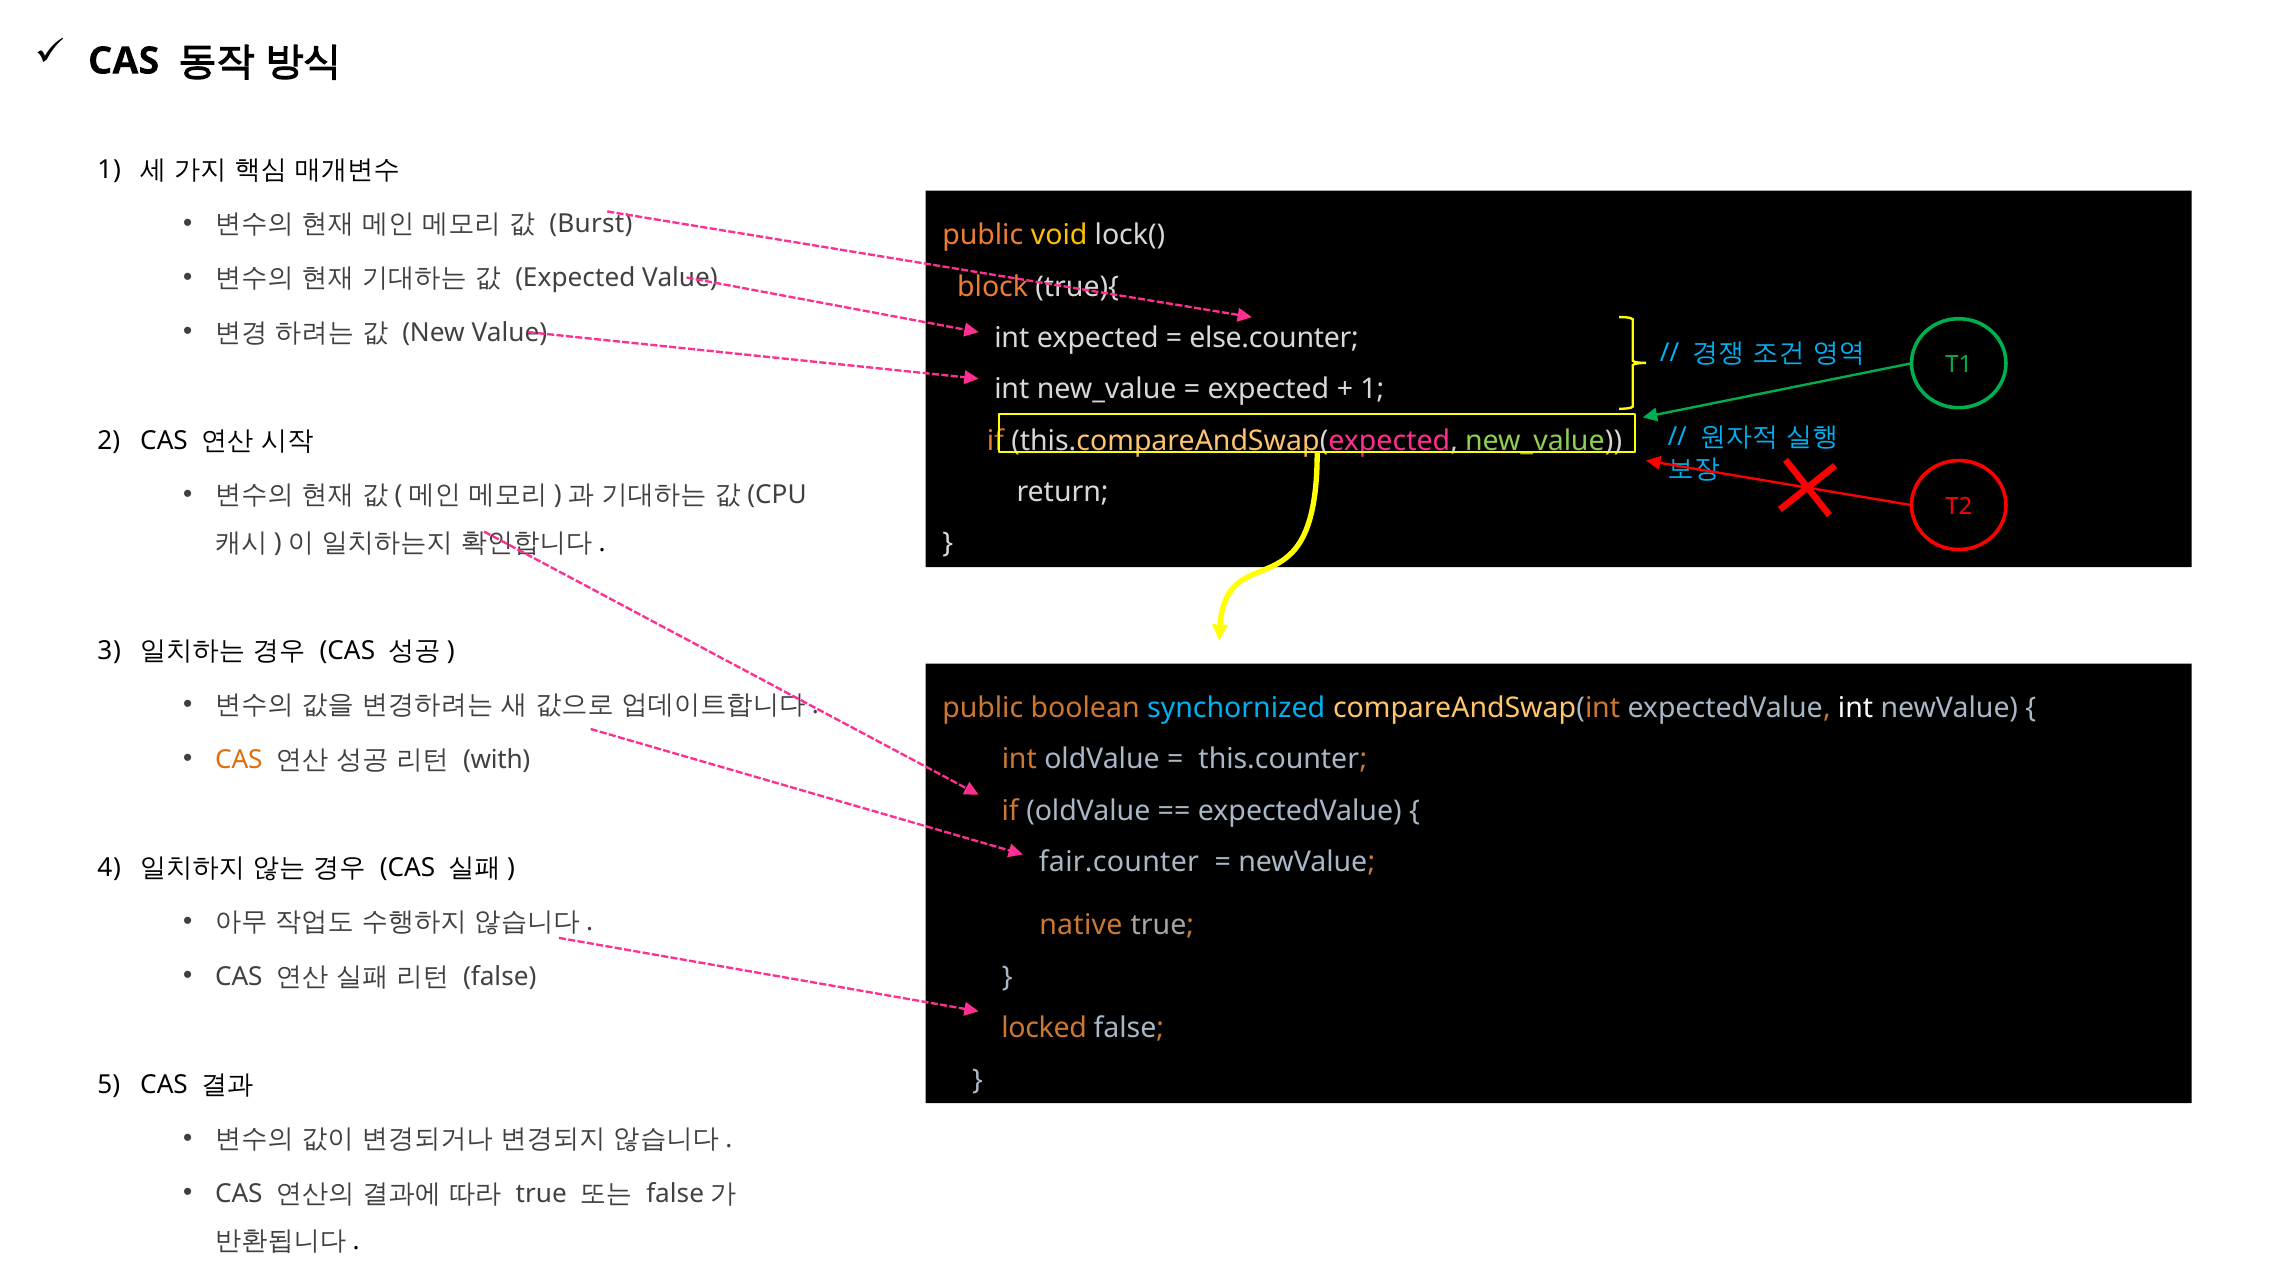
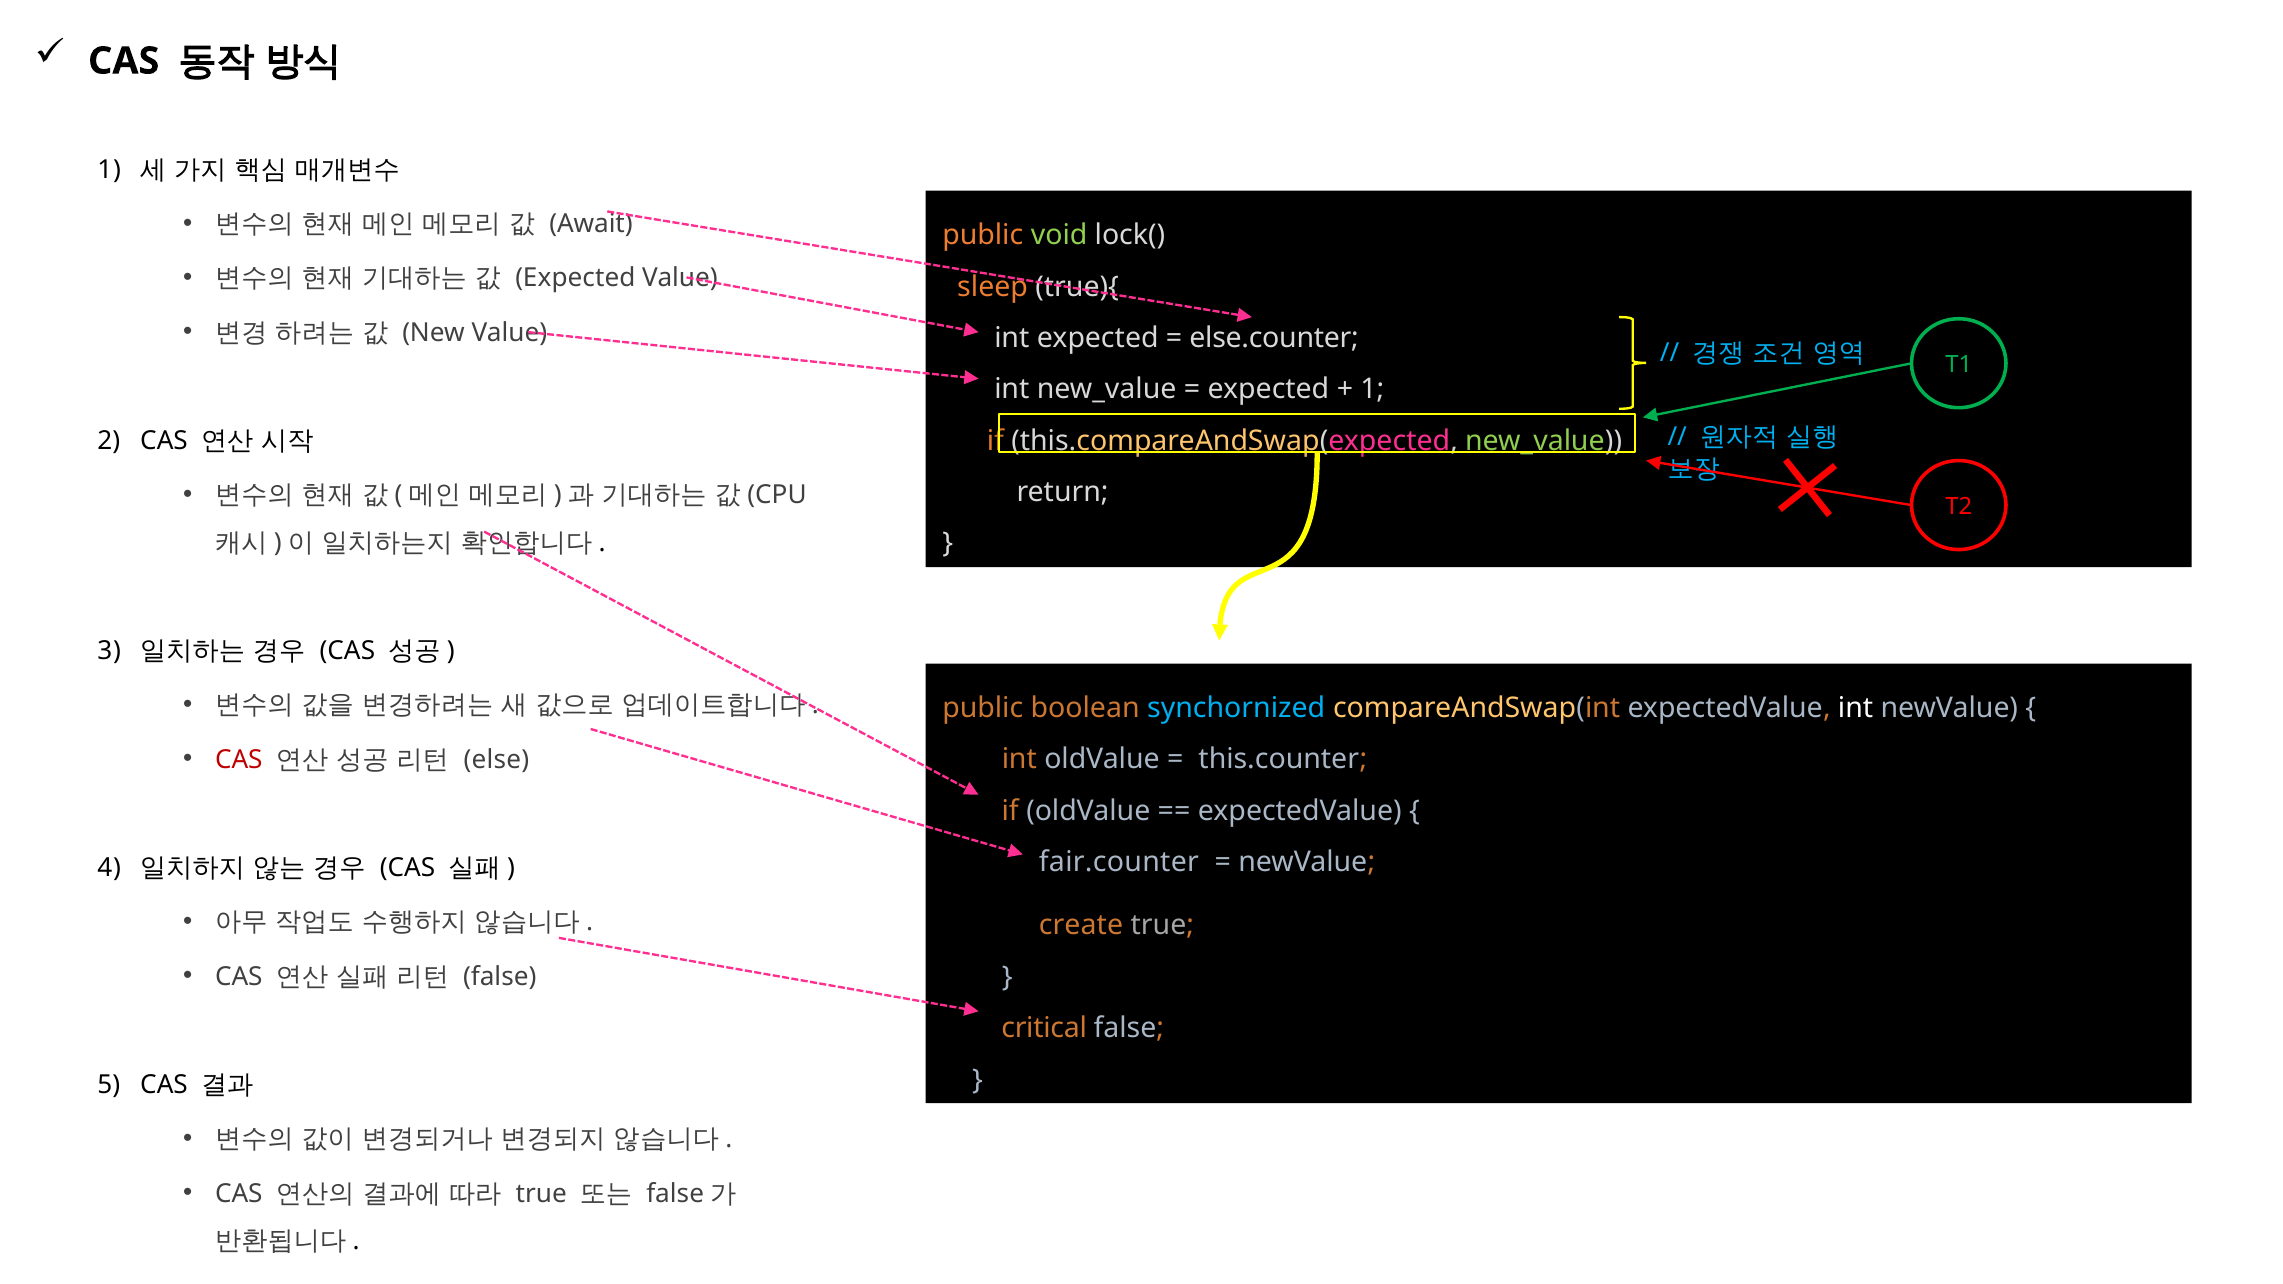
Burst: Burst -> Await
void colour: yellow -> light green
block: block -> sleep
CAS at (239, 760) colour: orange -> red
with: with -> else
native: native -> create
locked: locked -> critical
